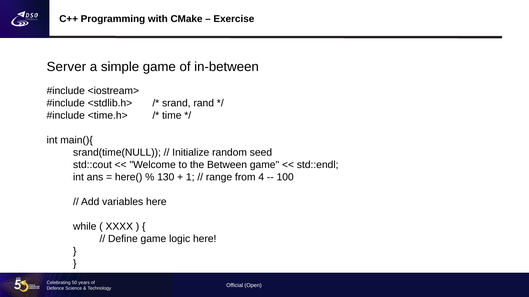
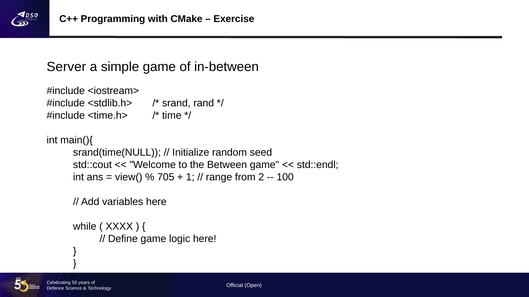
here(: here( -> view(
130: 130 -> 705
4: 4 -> 2
